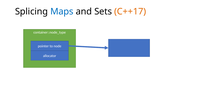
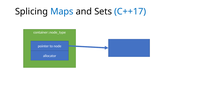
C++17 colour: orange -> blue
